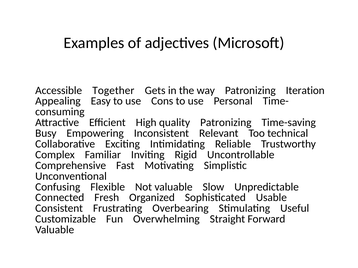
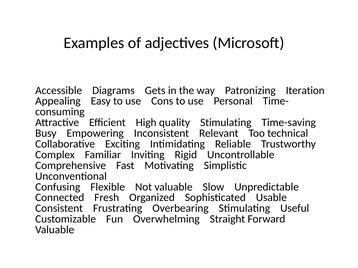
Together: Together -> Diagrams
quality Patronizing: Patronizing -> Stimulating
